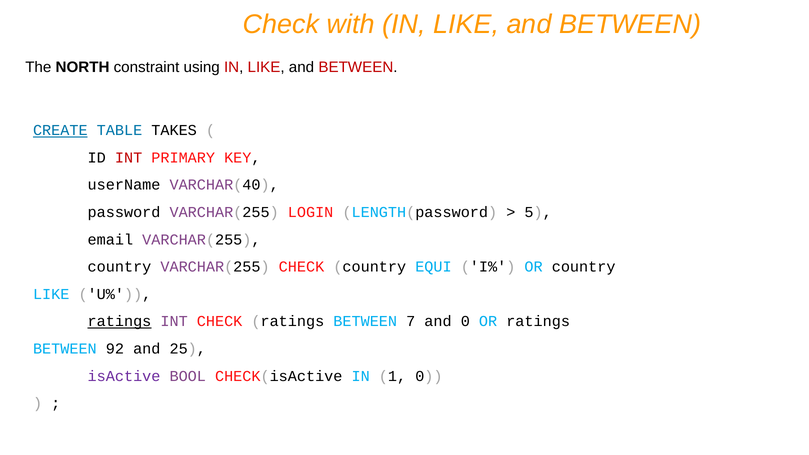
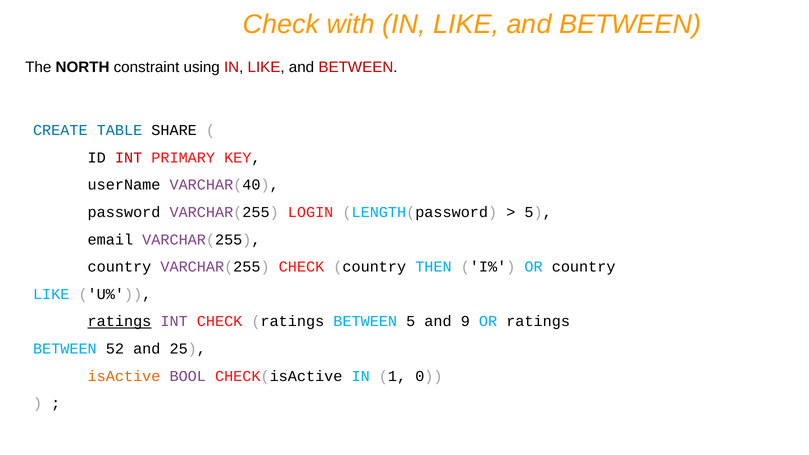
CREATE underline: present -> none
TAKES: TAKES -> SHARE
EQUI: EQUI -> THEN
BETWEEN 7: 7 -> 5
and 0: 0 -> 9
92: 92 -> 52
isActive colour: purple -> orange
